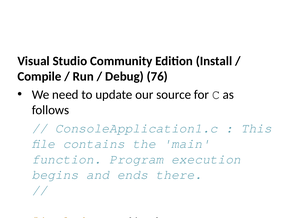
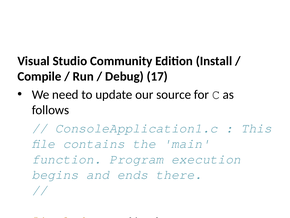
76: 76 -> 17
